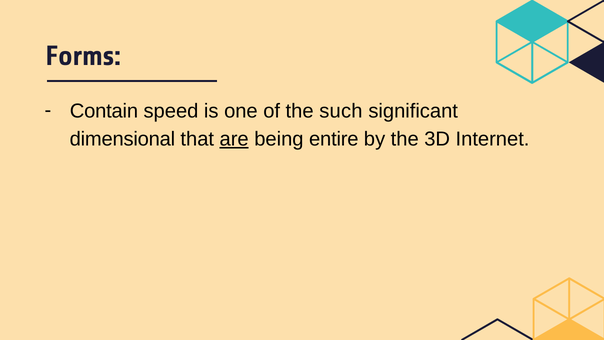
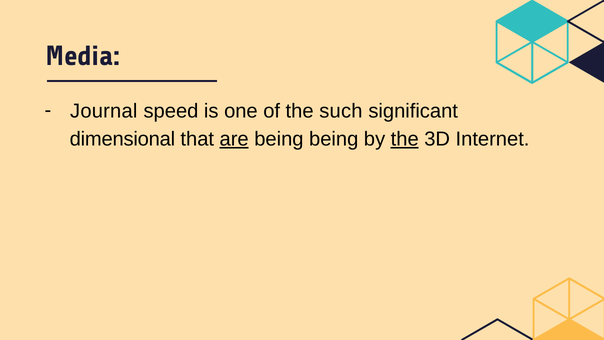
Forms: Forms -> Media
Contain: Contain -> Journal
being entire: entire -> being
the at (405, 139) underline: none -> present
